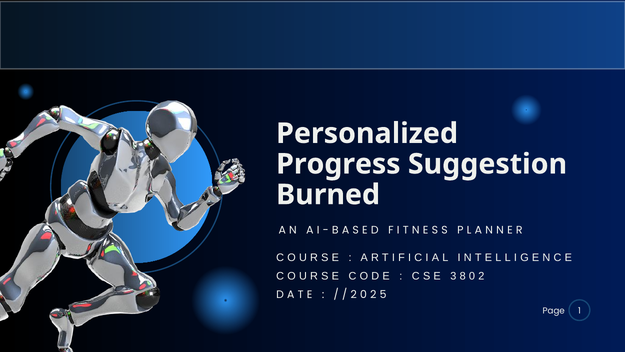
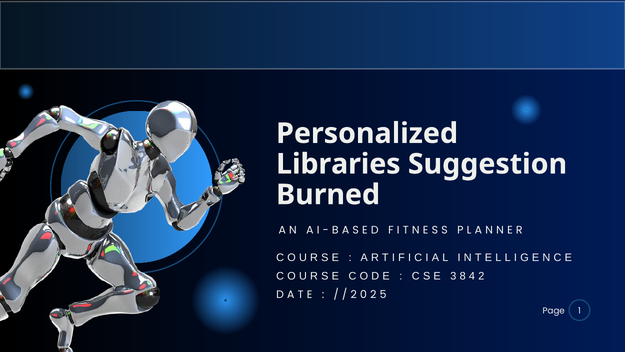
Progress: Progress -> Libraries
0 at (472, 276): 0 -> 4
